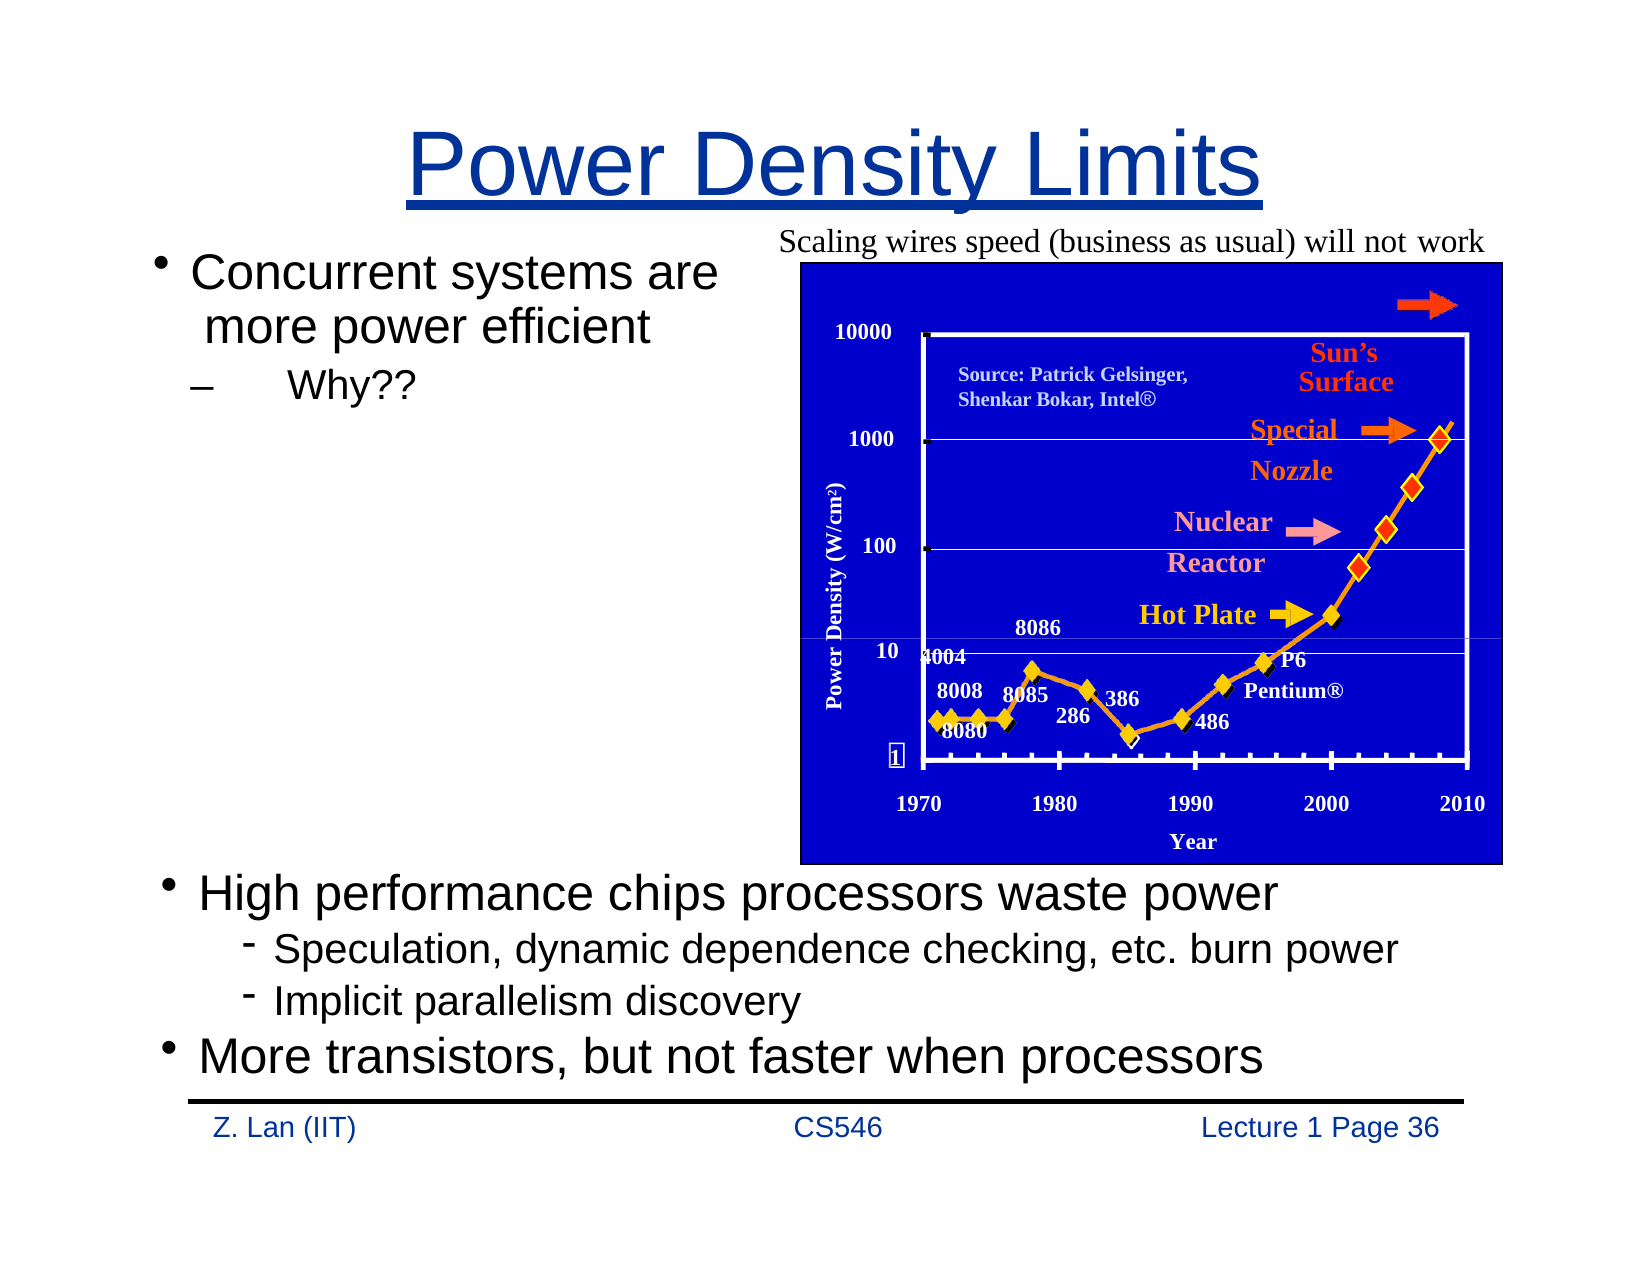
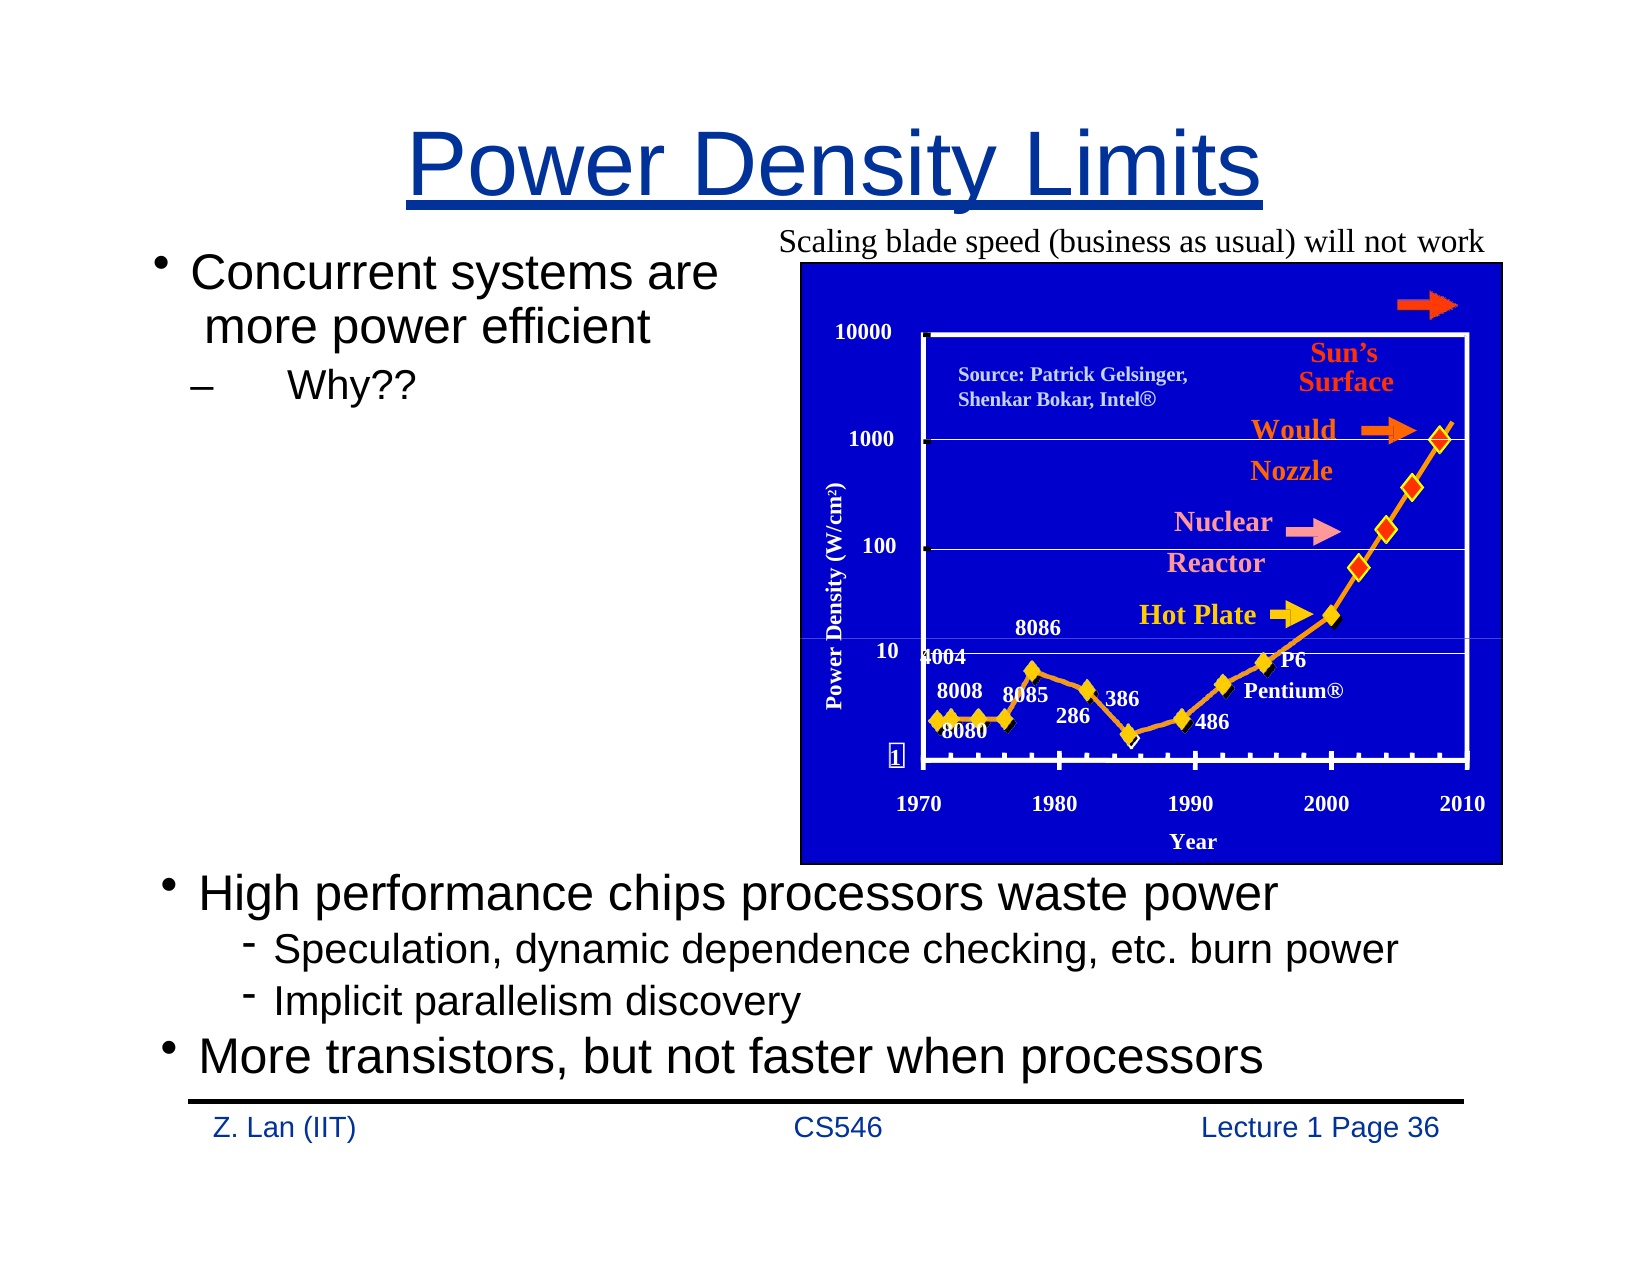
wires: wires -> blade
Special: Special -> Would
